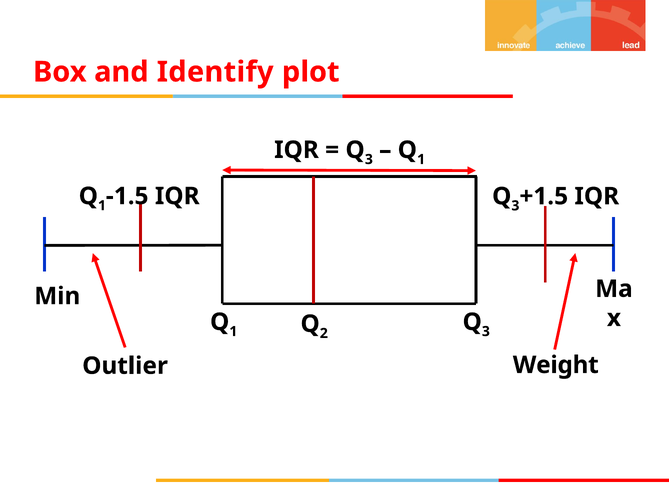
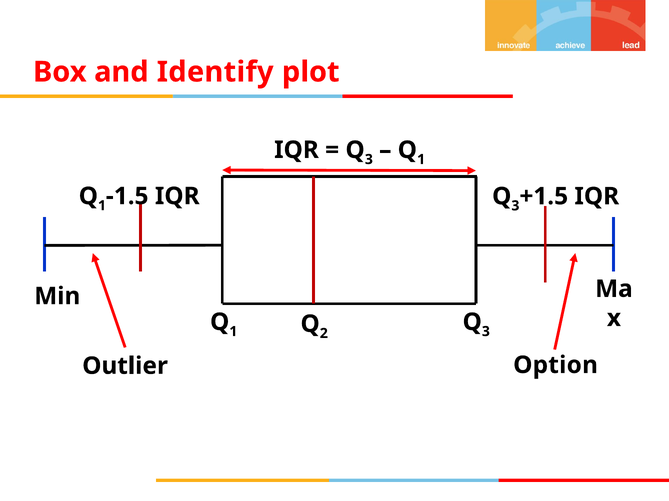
Weight: Weight -> Option
